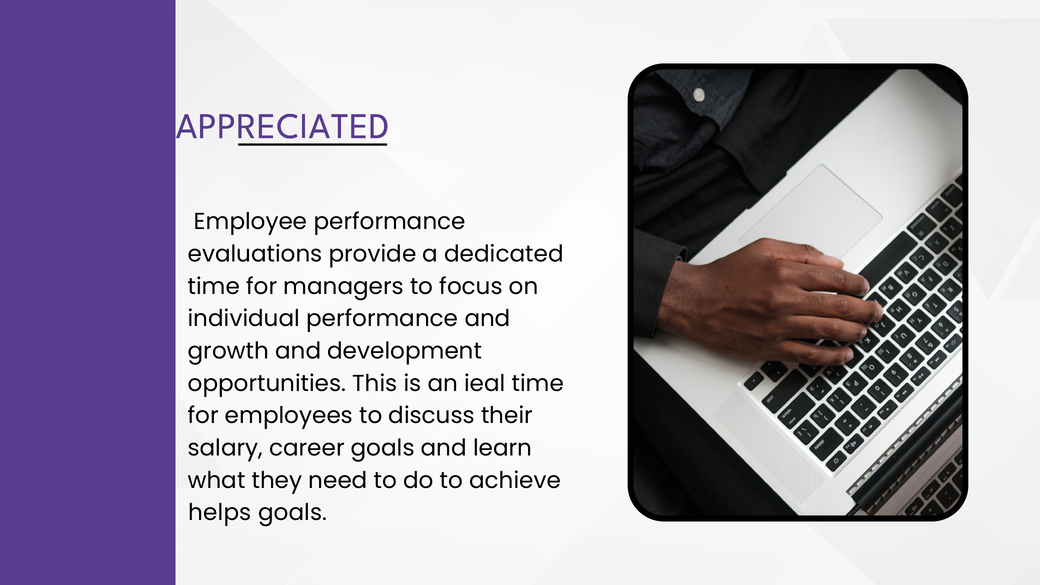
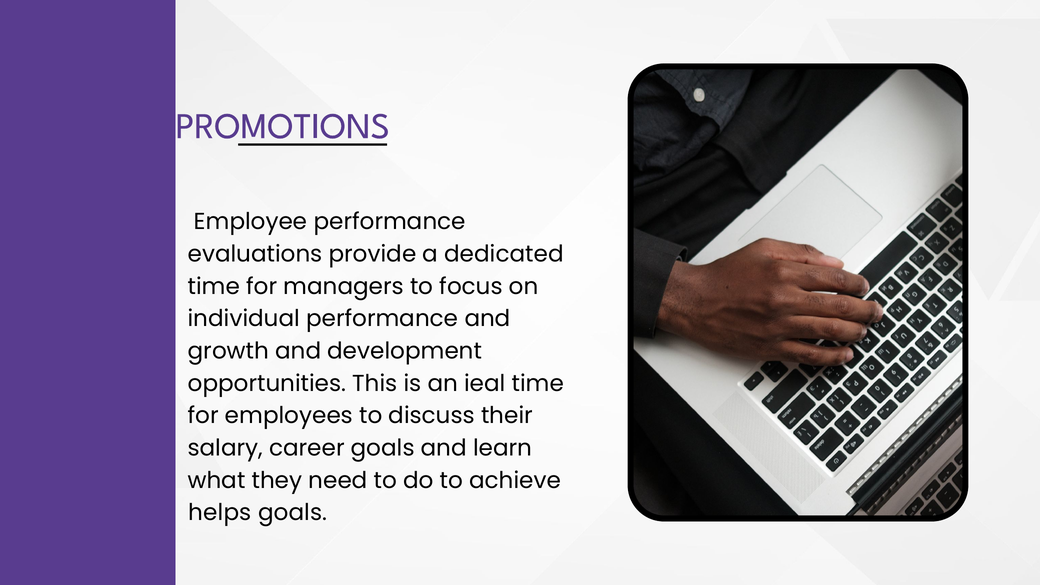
APPRECIATED: APPRECIATED -> PROMOTIONS
